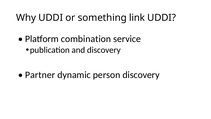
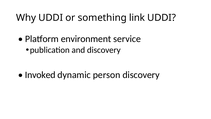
combination: combination -> environment
Partner: Partner -> Invoked
